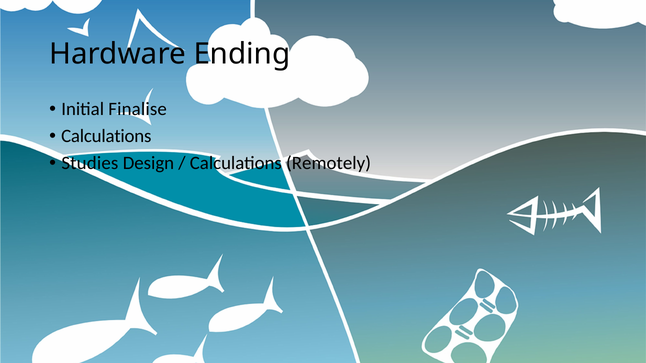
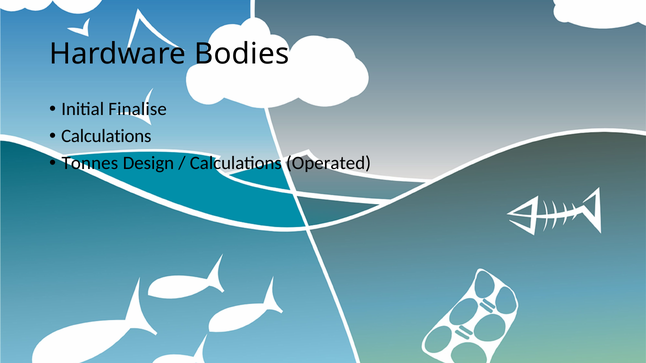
Ending: Ending -> Bodies
Studies: Studies -> Tonnes
Remotely: Remotely -> Operated
